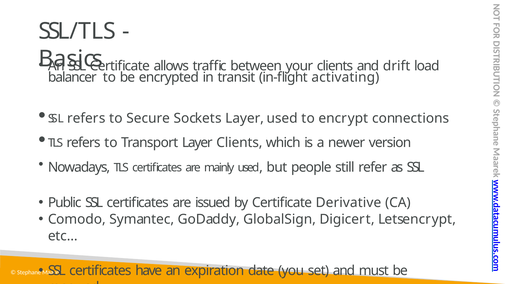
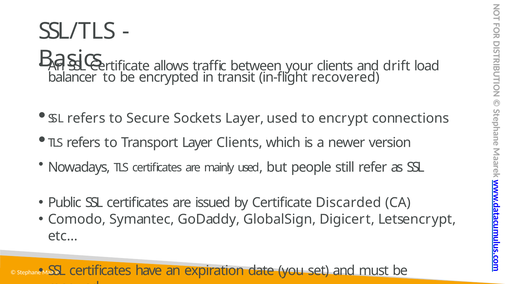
activating: activating -> recovered
Derivative: Derivative -> Discarded
